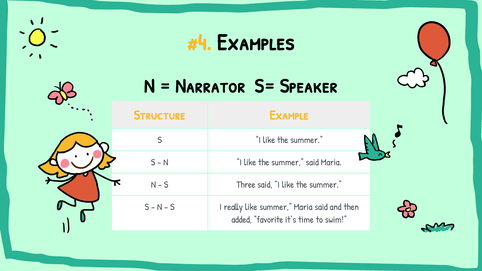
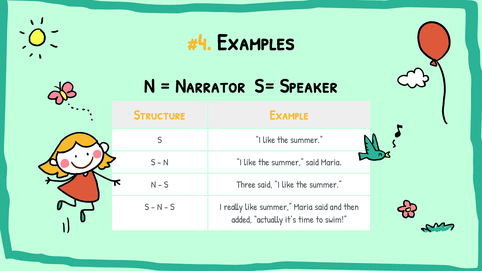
favorite: favorite -> actually
